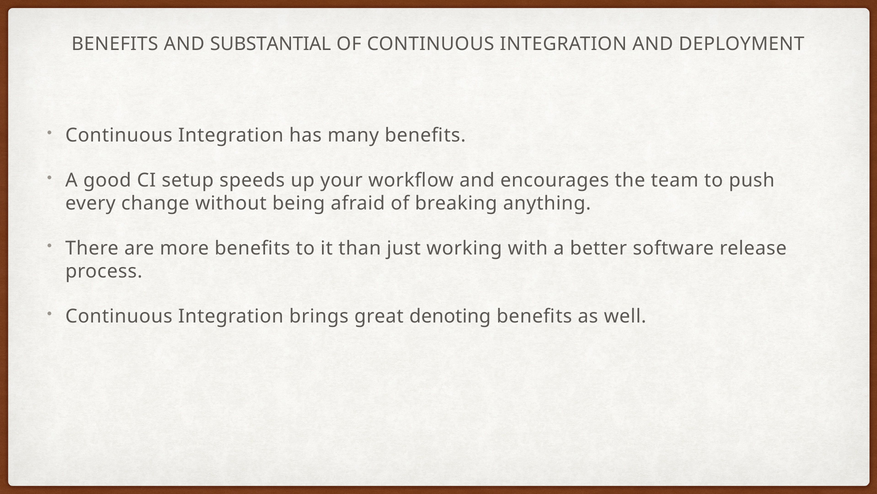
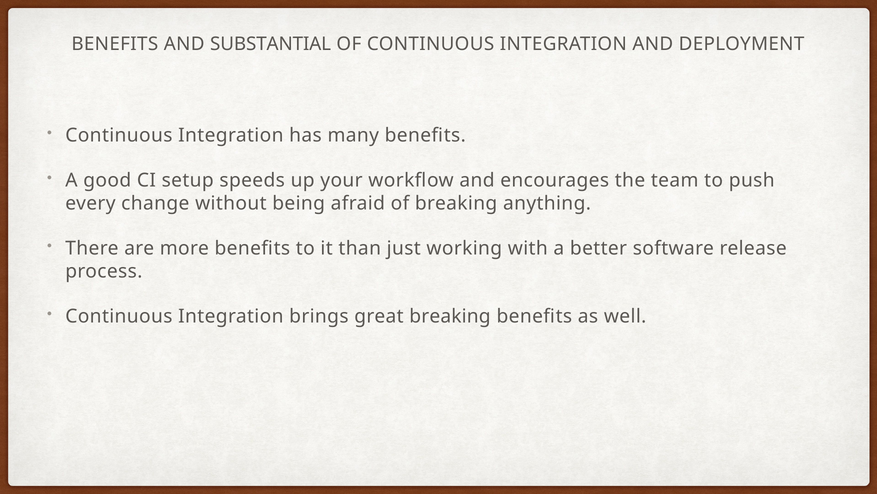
great denoting: denoting -> breaking
